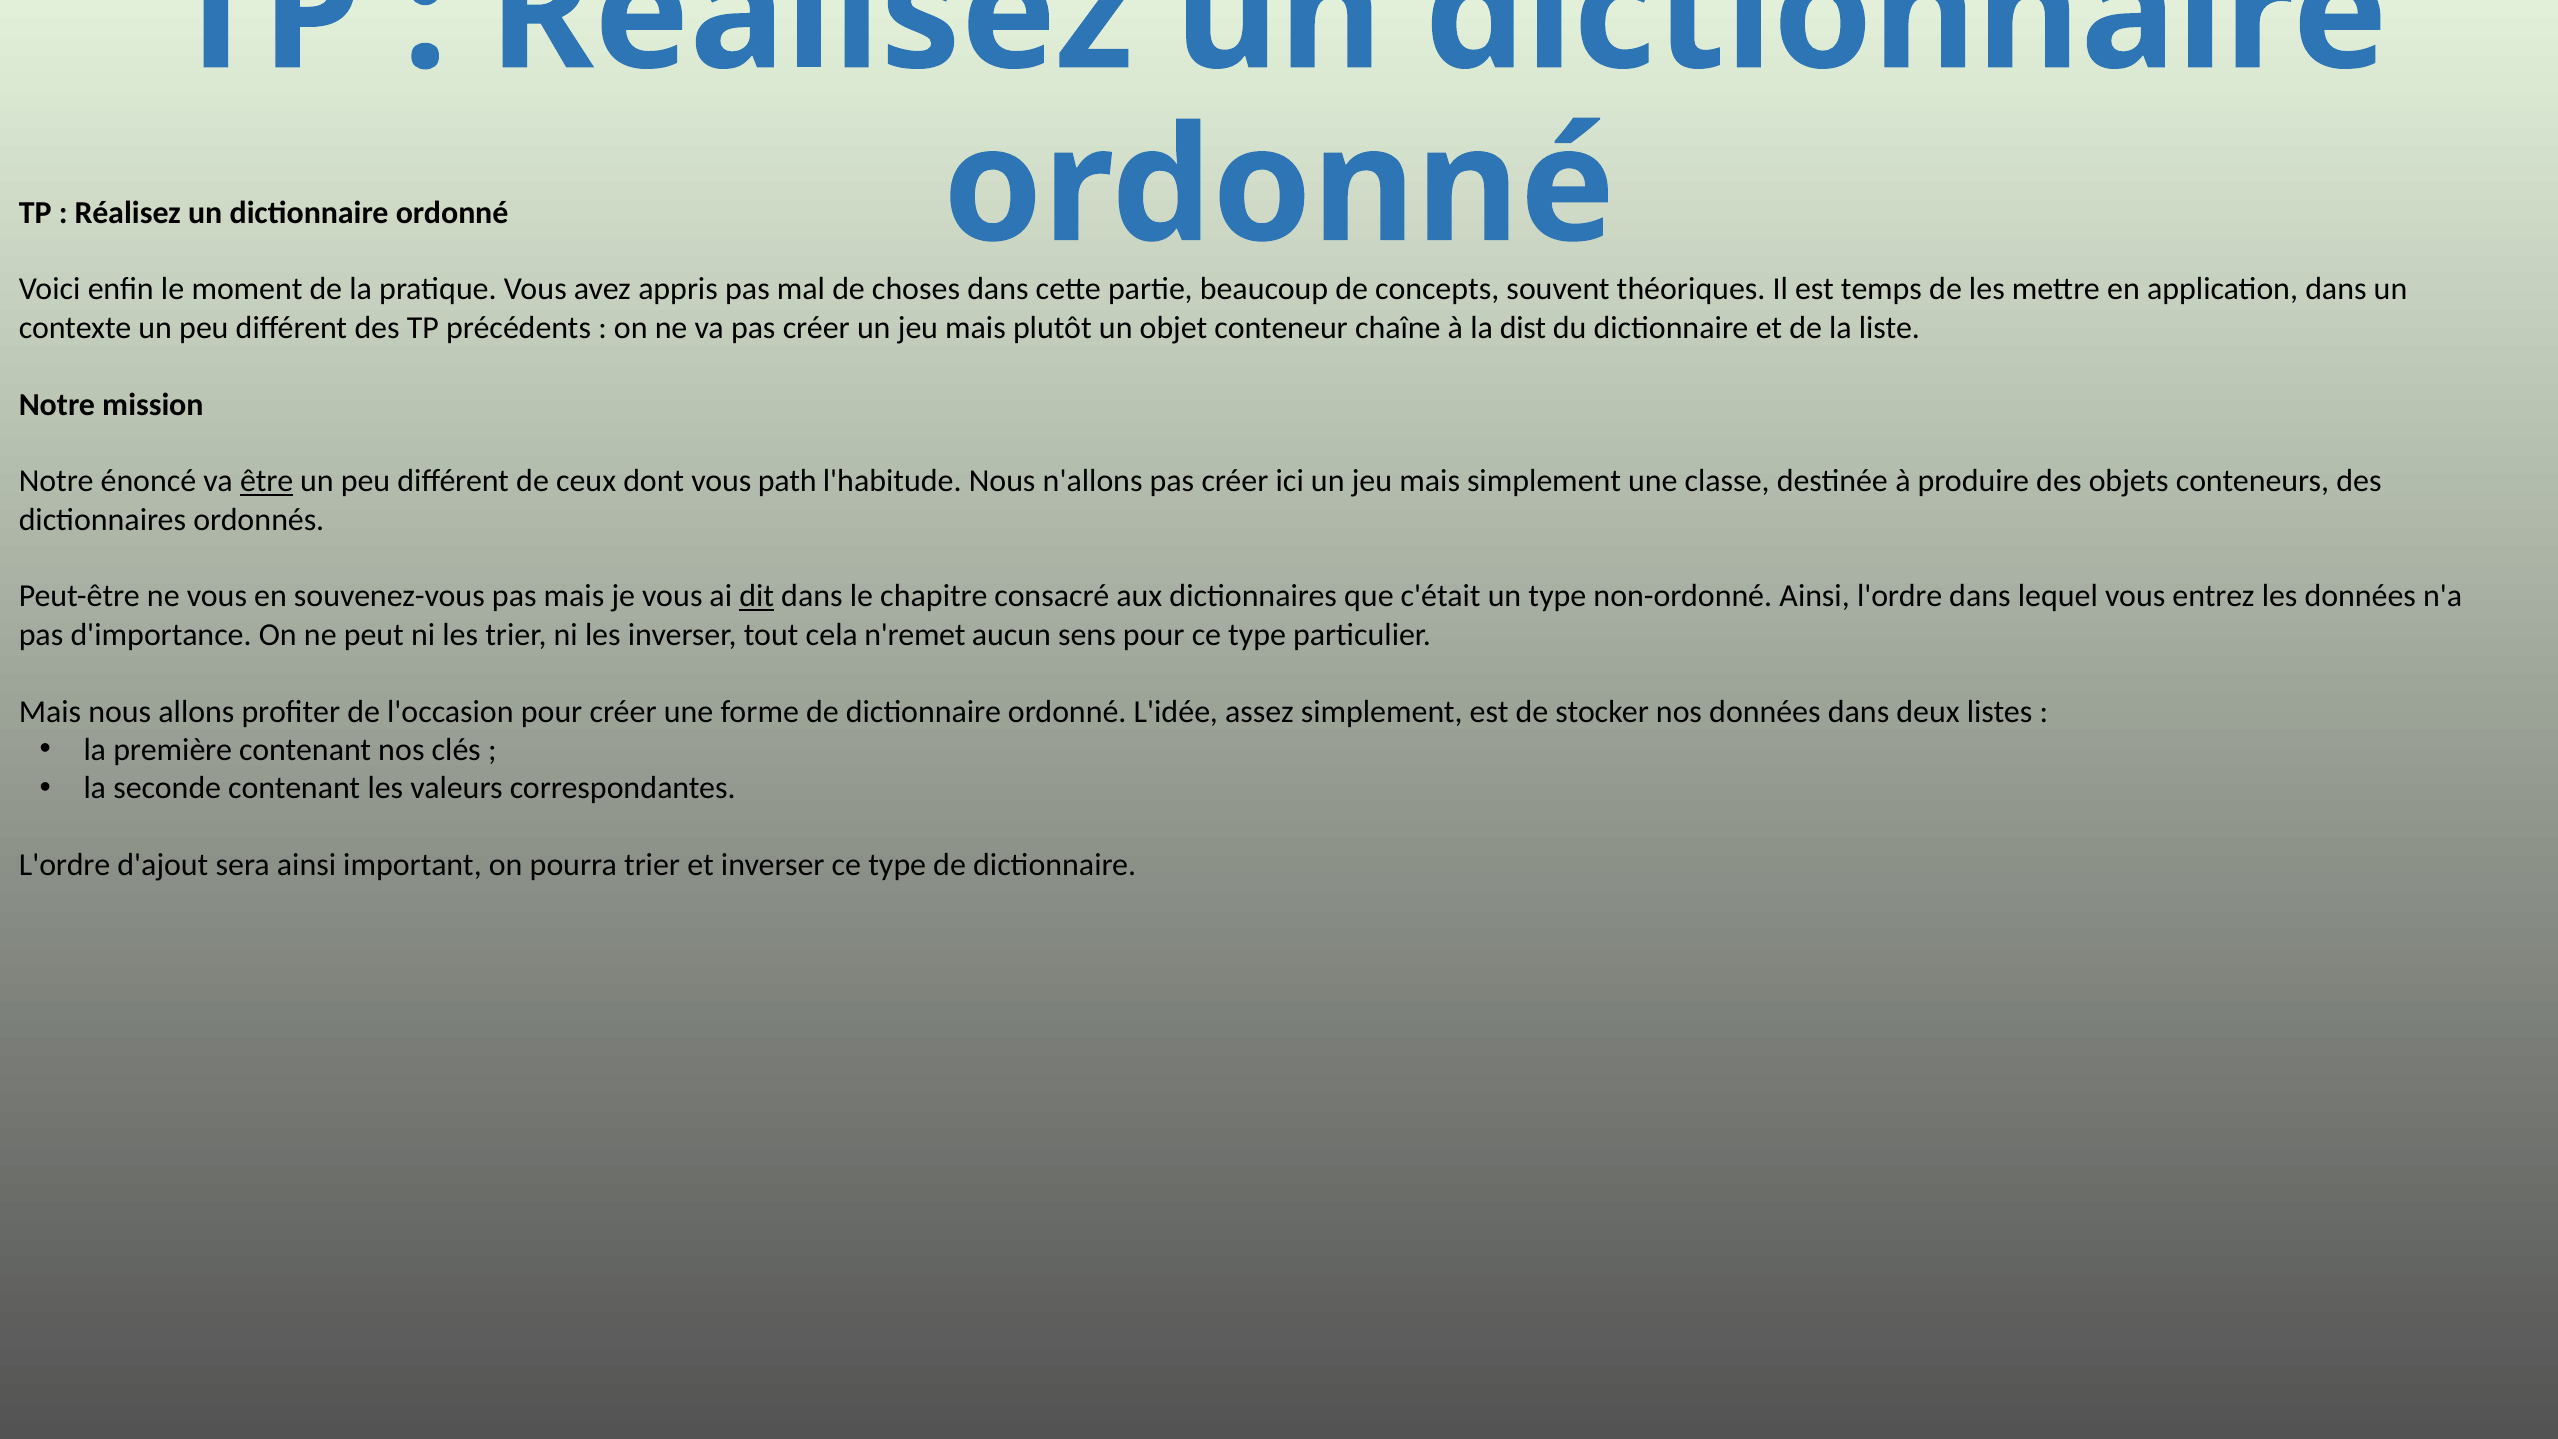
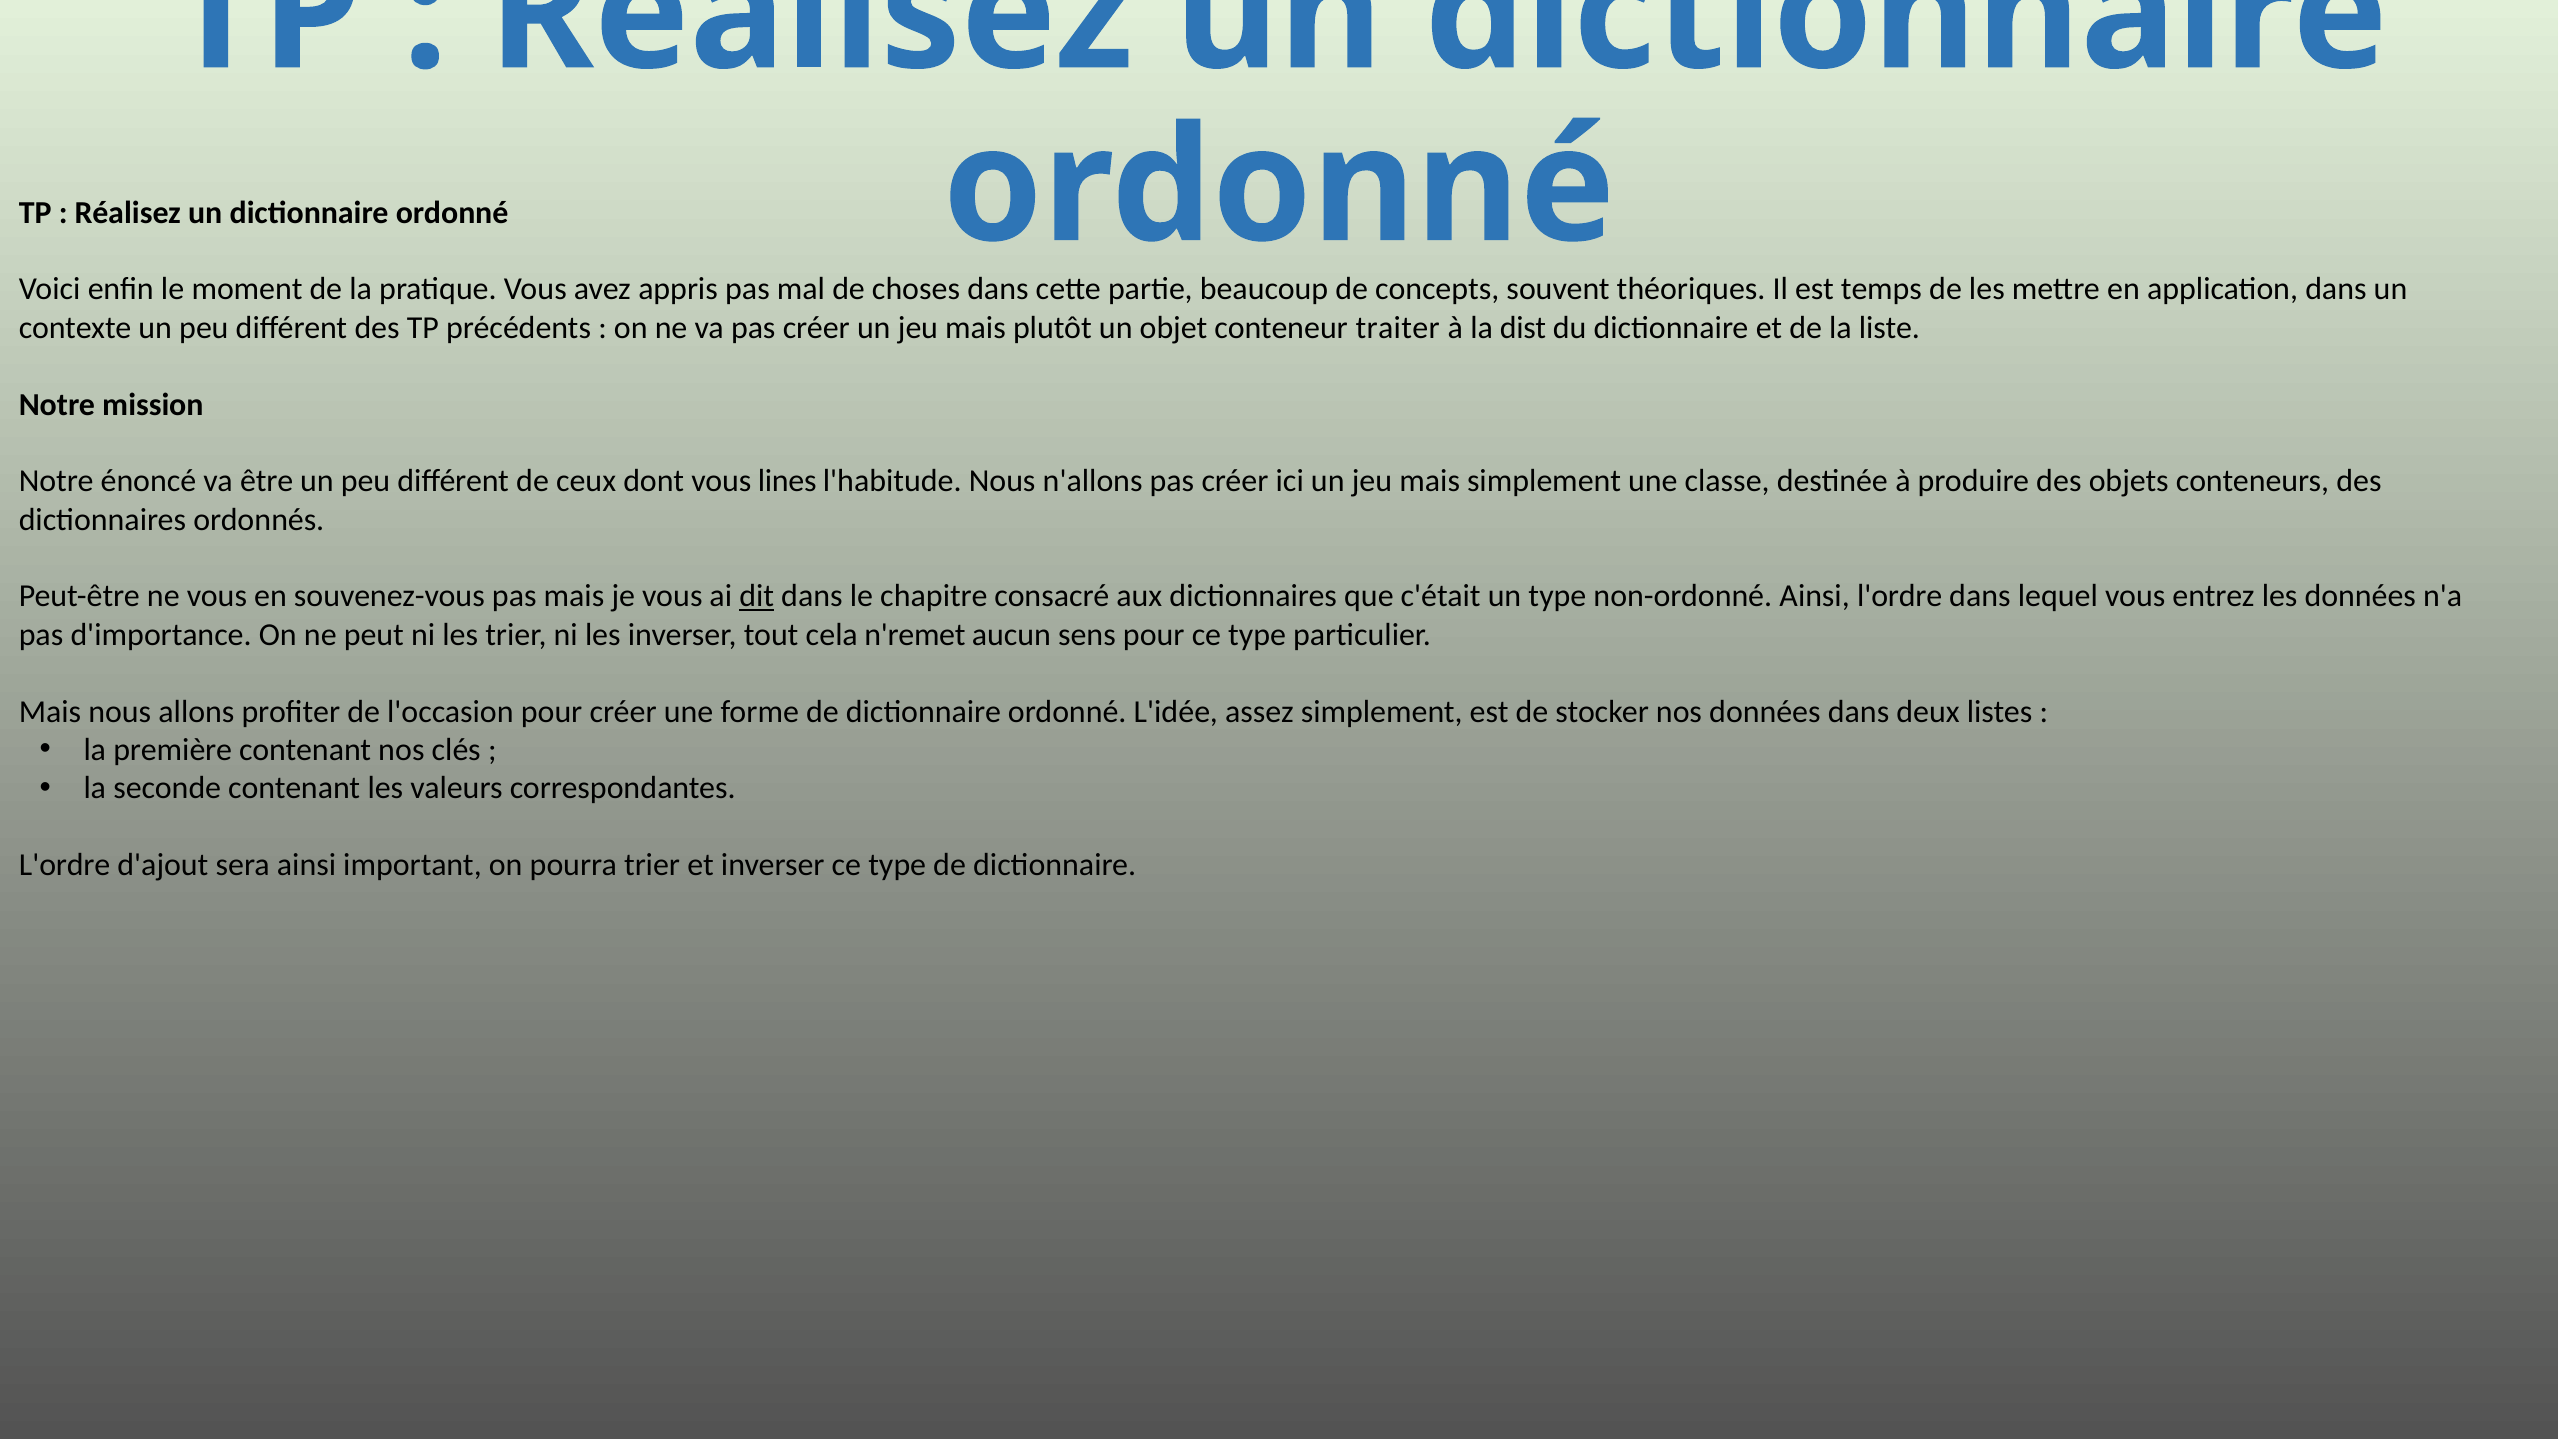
chaîne: chaîne -> traiter
être underline: present -> none
path: path -> lines
